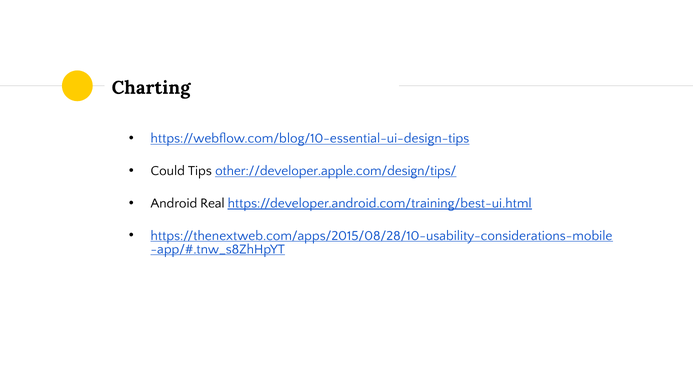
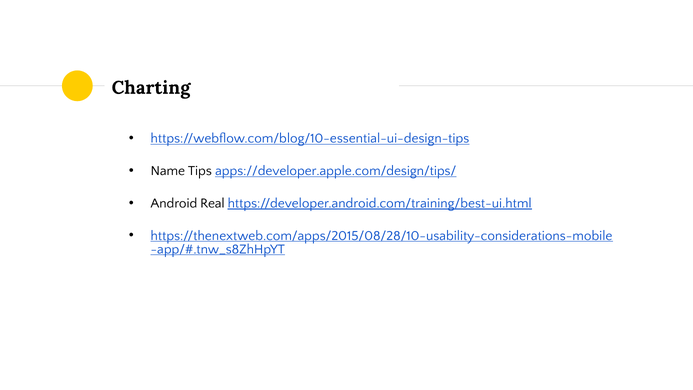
Could: Could -> Name
other://developer.apple.com/design/tips/: other://developer.apple.com/design/tips/ -> apps://developer.apple.com/design/tips/
